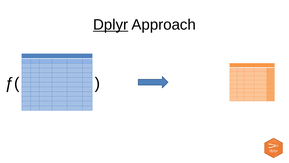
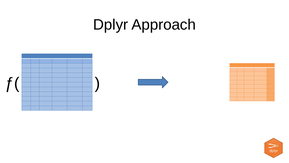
Dplyr underline: present -> none
